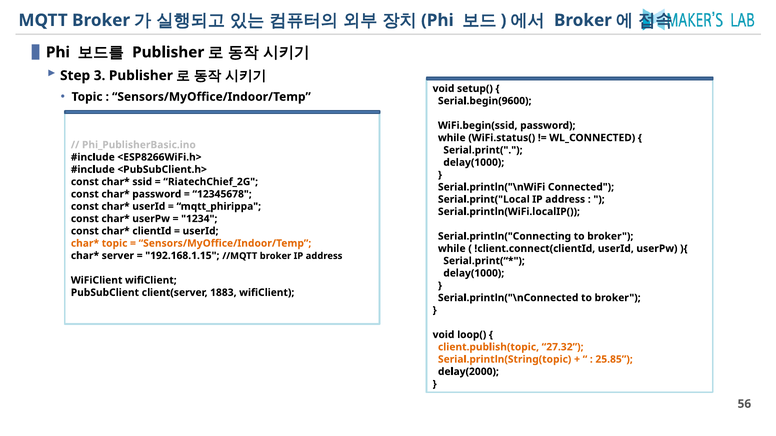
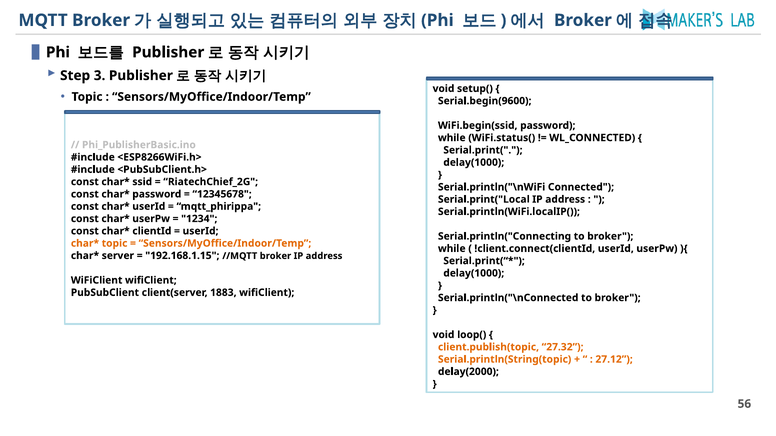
25.85: 25.85 -> 27.12
